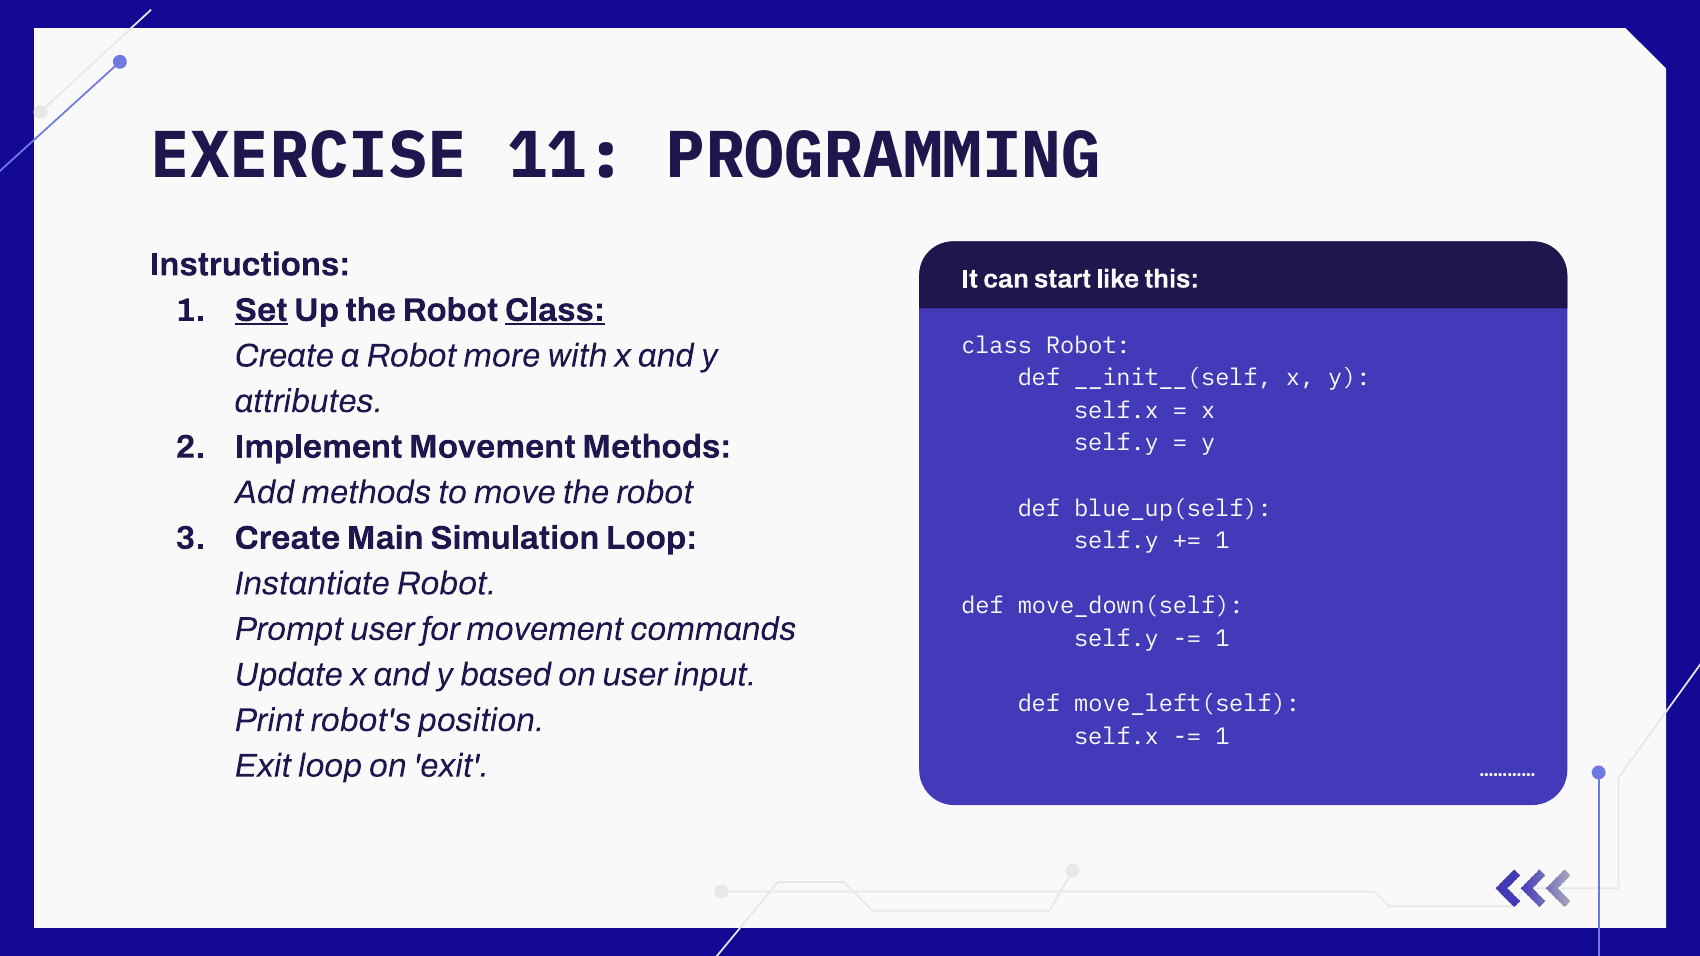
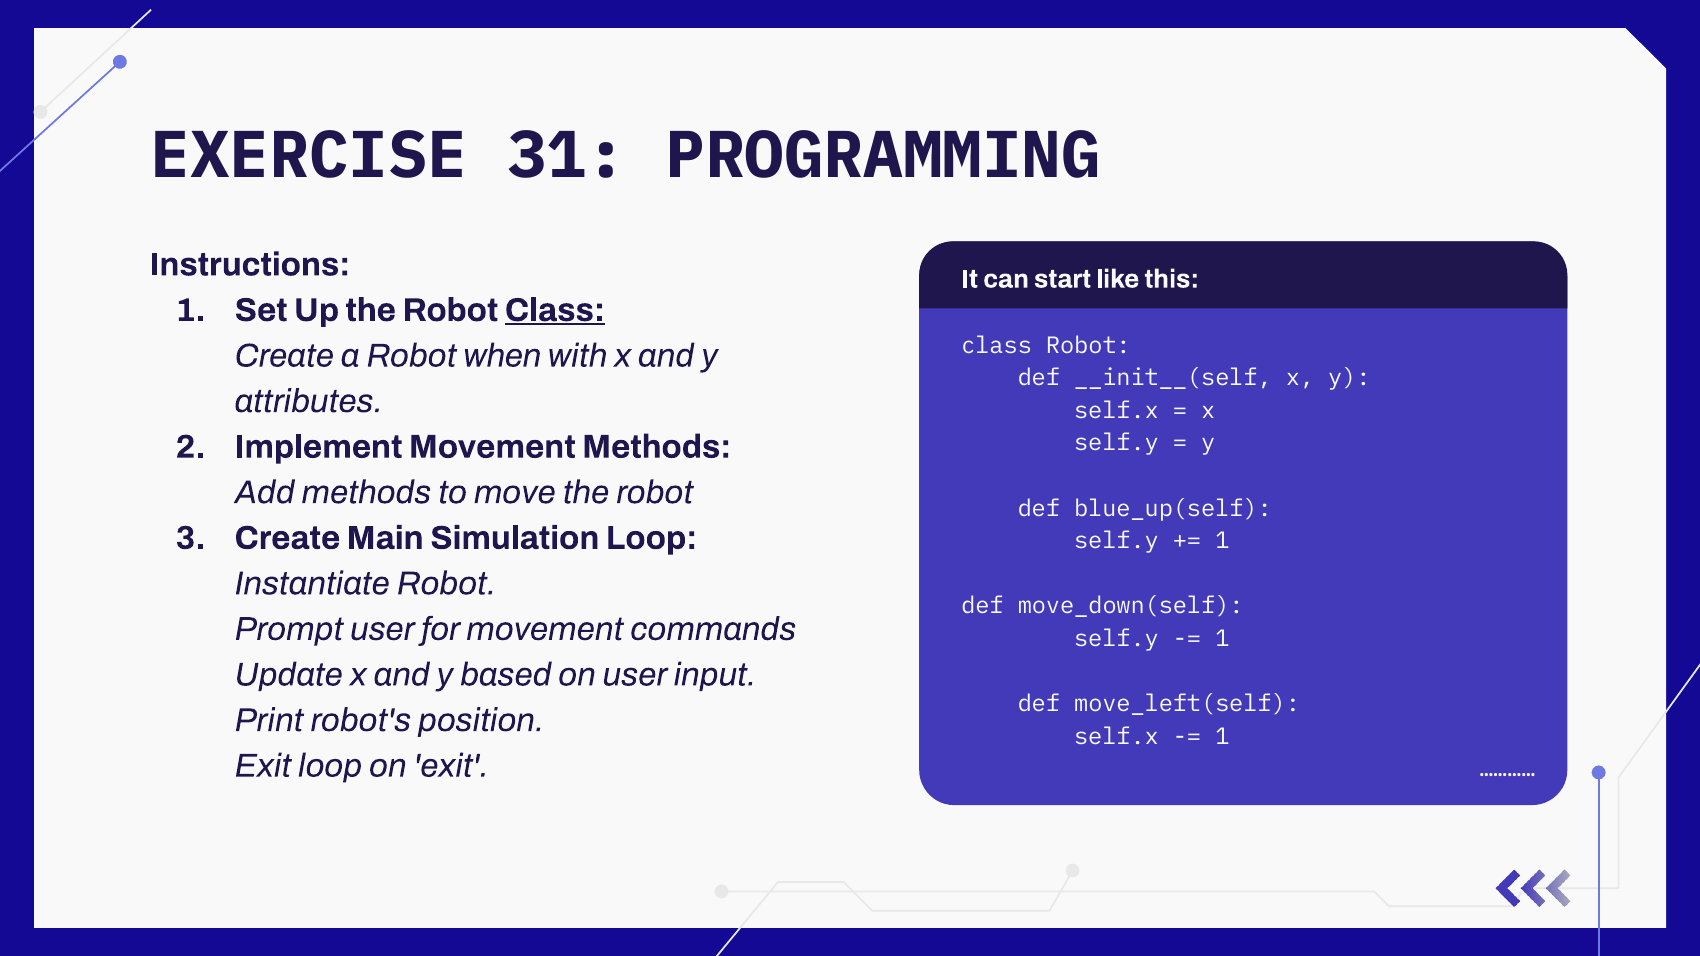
11: 11 -> 31
Set underline: present -> none
more: more -> when
